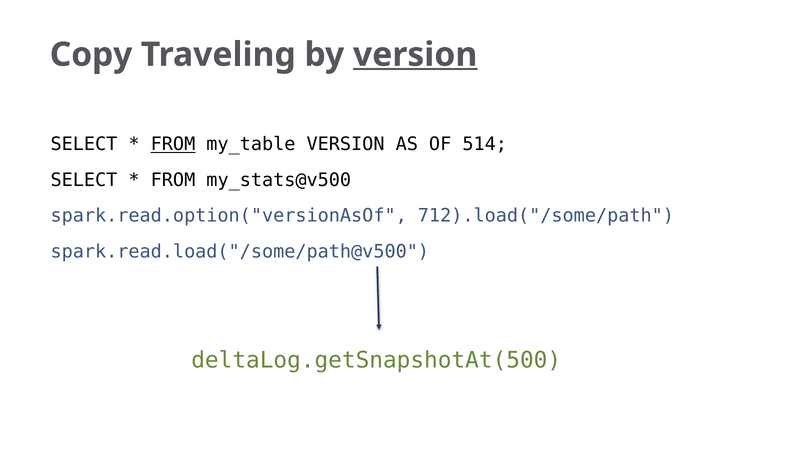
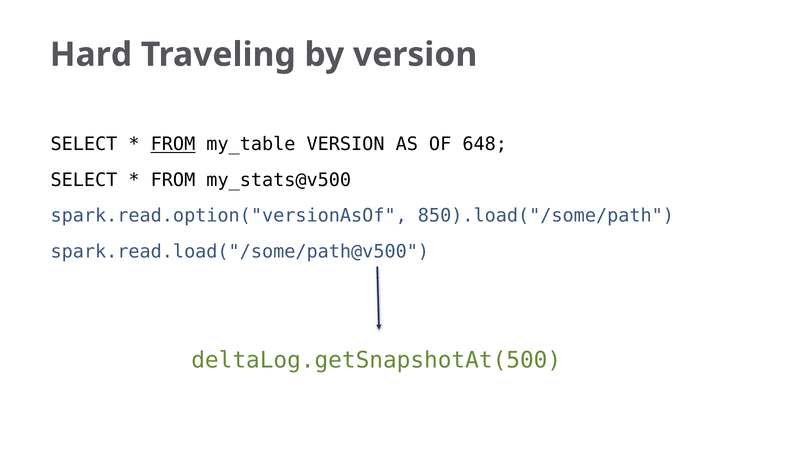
Copy: Copy -> Hard
version at (415, 55) underline: present -> none
514: 514 -> 648
712).load("/some/path: 712).load("/some/path -> 850).load("/some/path
